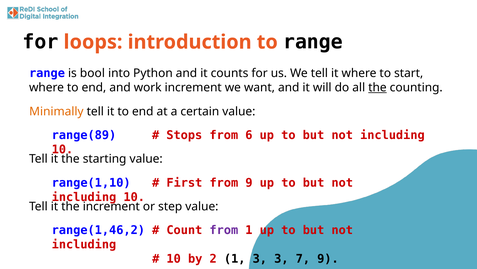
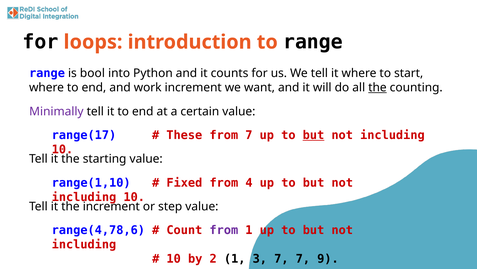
Minimally colour: orange -> purple
range(89: range(89 -> range(17
Stops: Stops -> These
from 6: 6 -> 7
but at (313, 135) underline: none -> present
First: First -> Fixed
from 9: 9 -> 4
range(1,46,2: range(1,46,2 -> range(4,78,6
3 3: 3 -> 7
